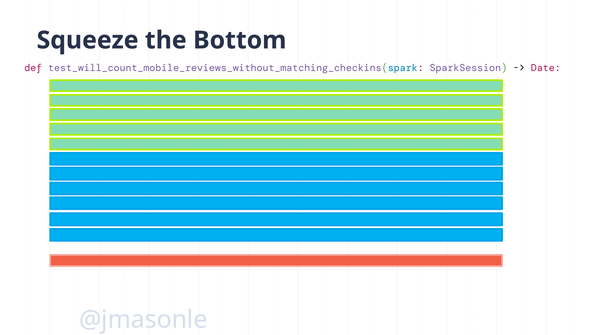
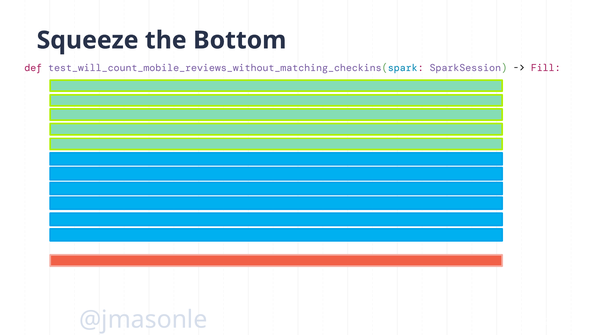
Date: Date -> Fill
